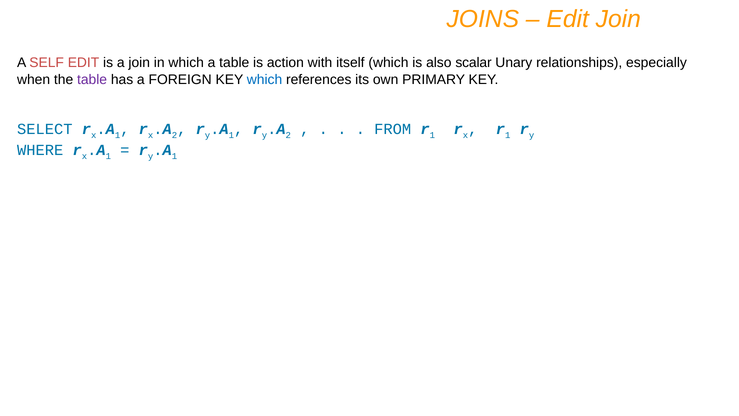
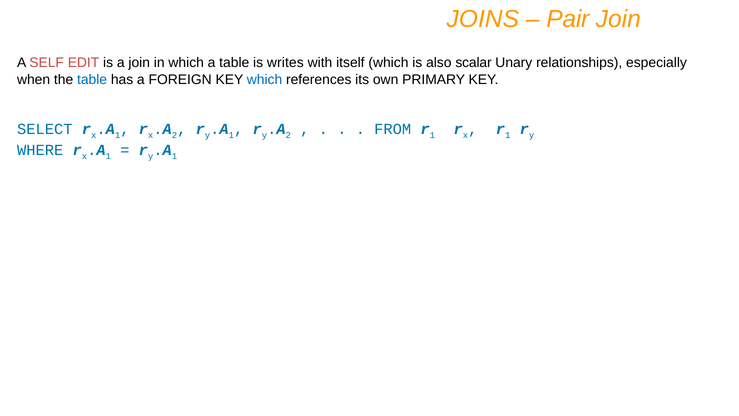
Edit at (568, 19): Edit -> Pair
action: action -> writes
table at (92, 79) colour: purple -> blue
